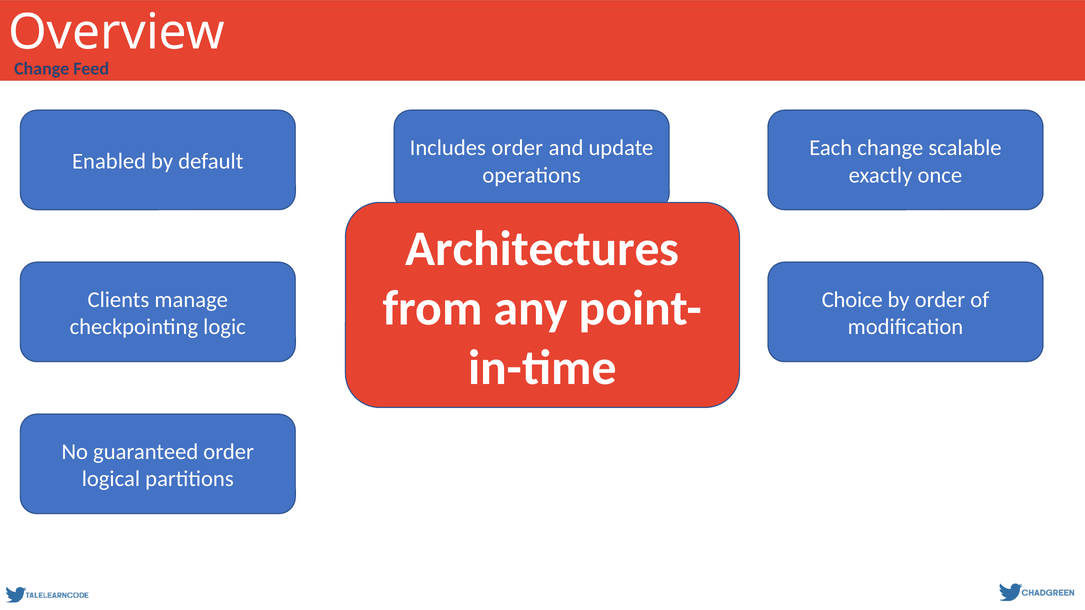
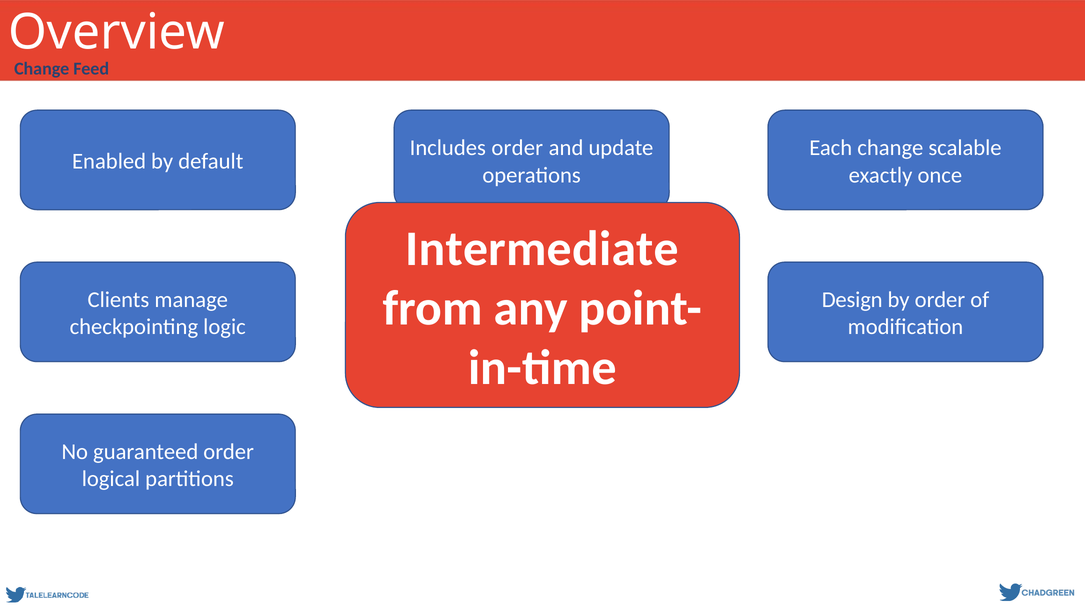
Architectures: Architectures -> Intermediate
Choice: Choice -> Design
